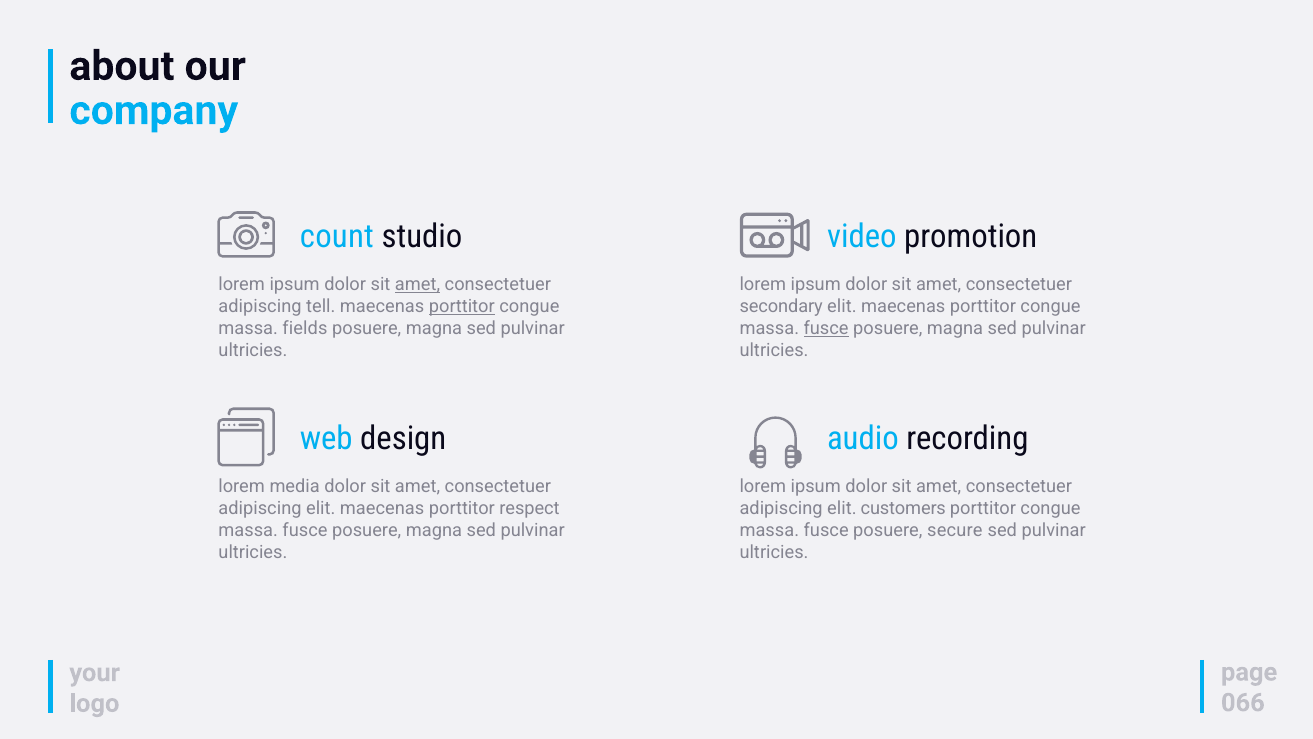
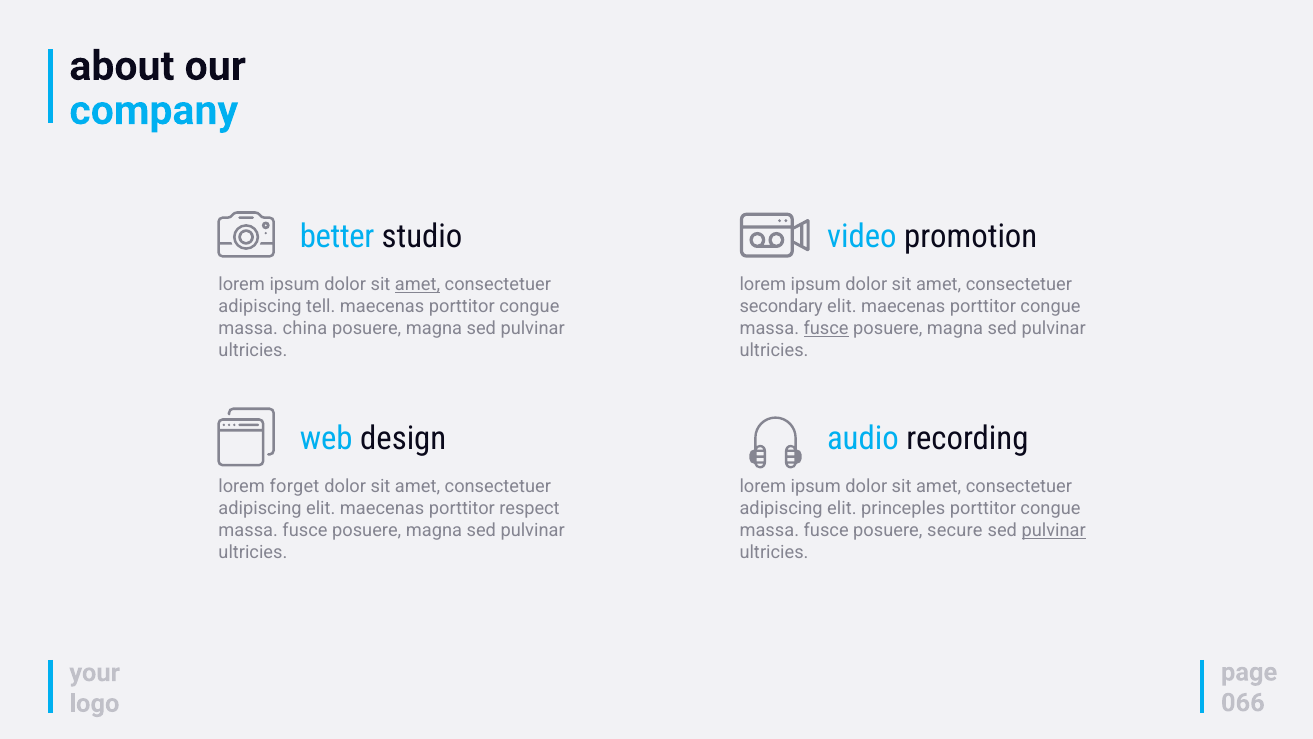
count: count -> better
porttitor at (462, 306) underline: present -> none
fields: fields -> china
media: media -> forget
customers: customers -> princeples
pulvinar at (1054, 530) underline: none -> present
